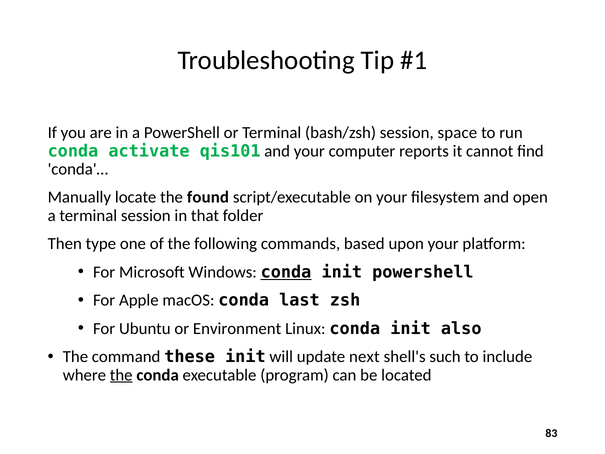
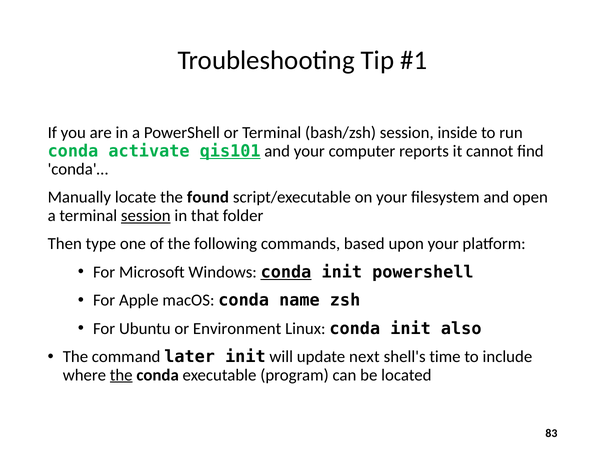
space: space -> inside
qis101 underline: none -> present
session at (146, 215) underline: none -> present
last: last -> name
these: these -> later
such: such -> time
